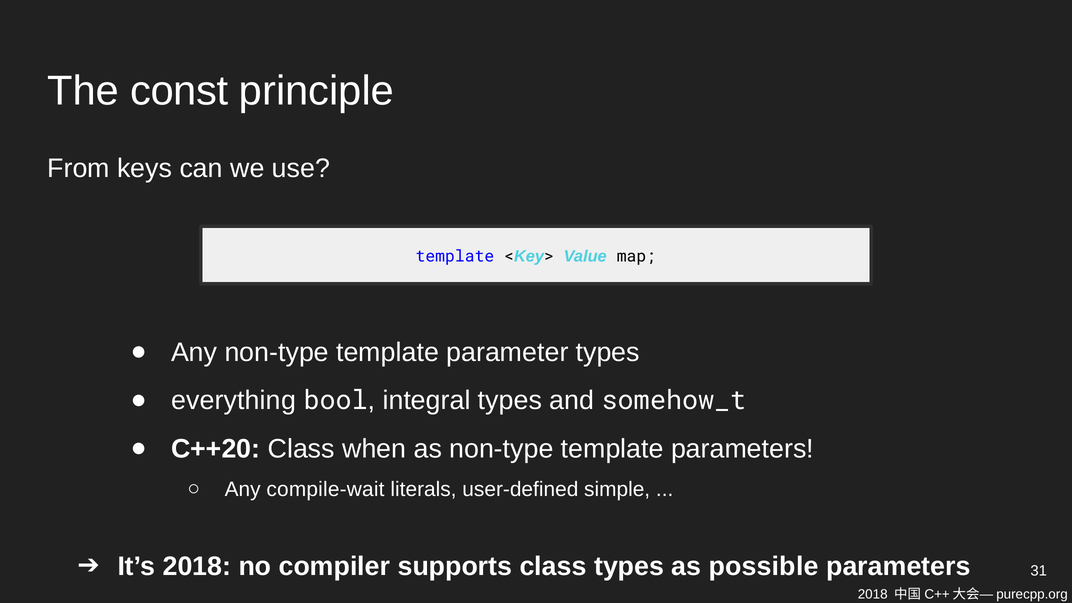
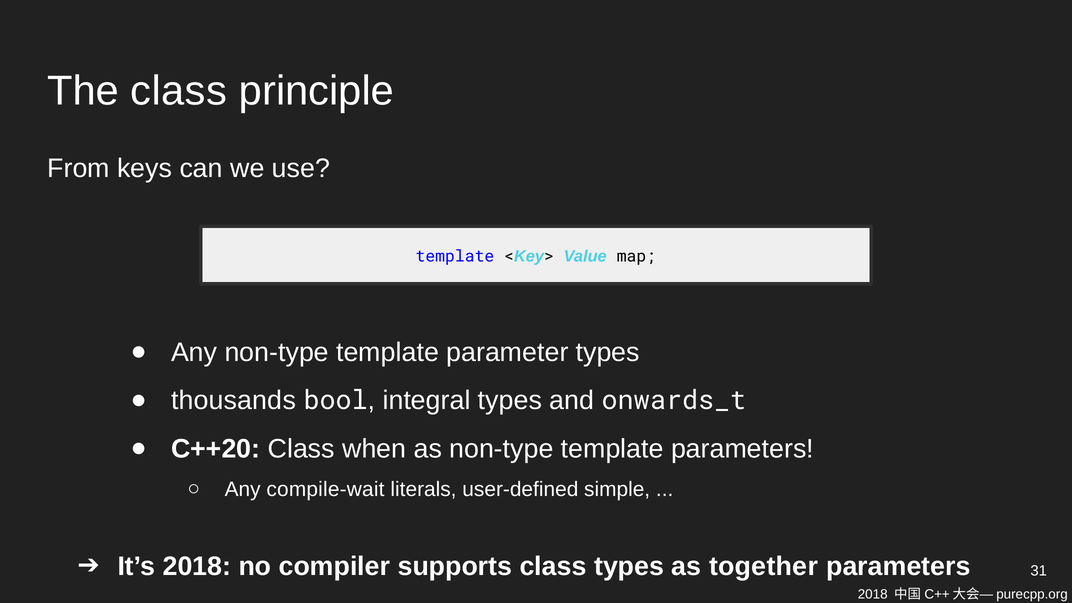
The const: const -> class
everything: everything -> thousands
somehow_t: somehow_t -> onwards_t
possible: possible -> together
